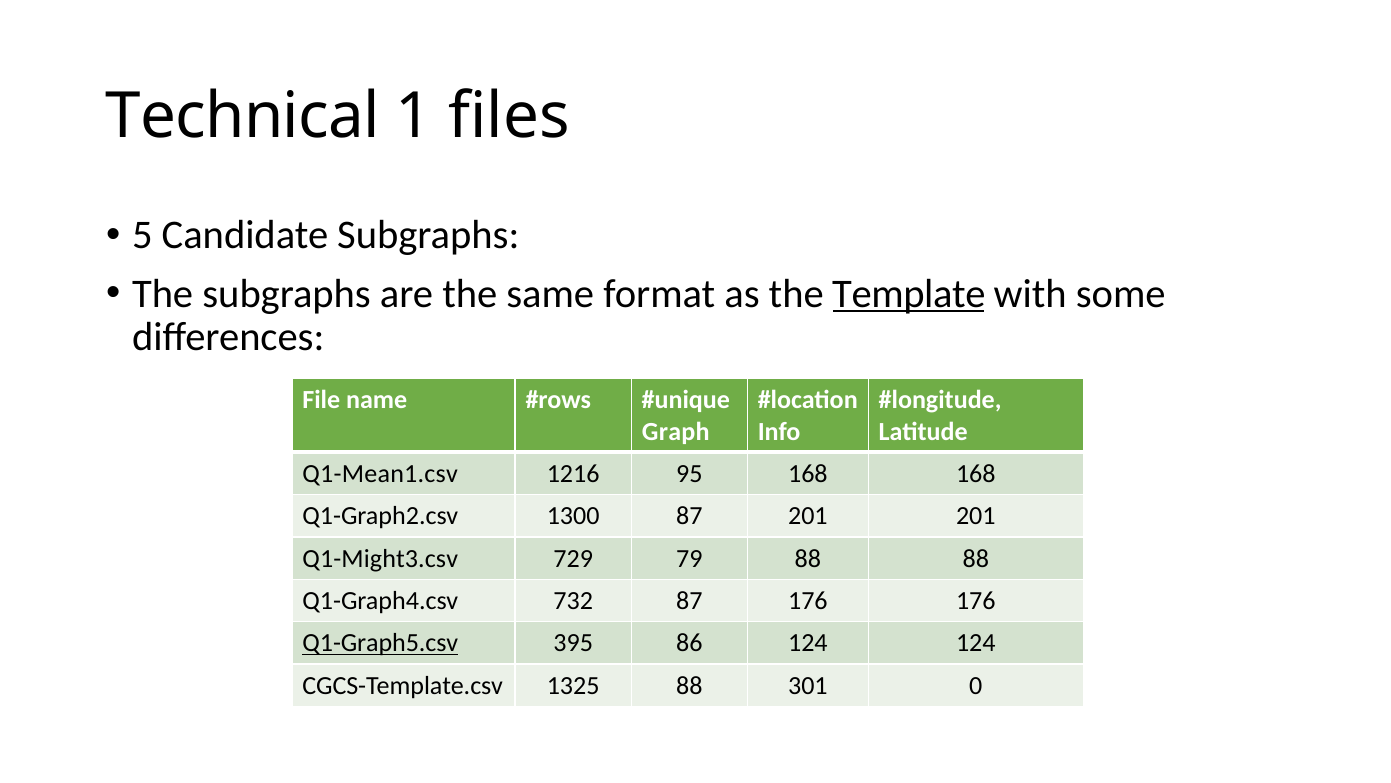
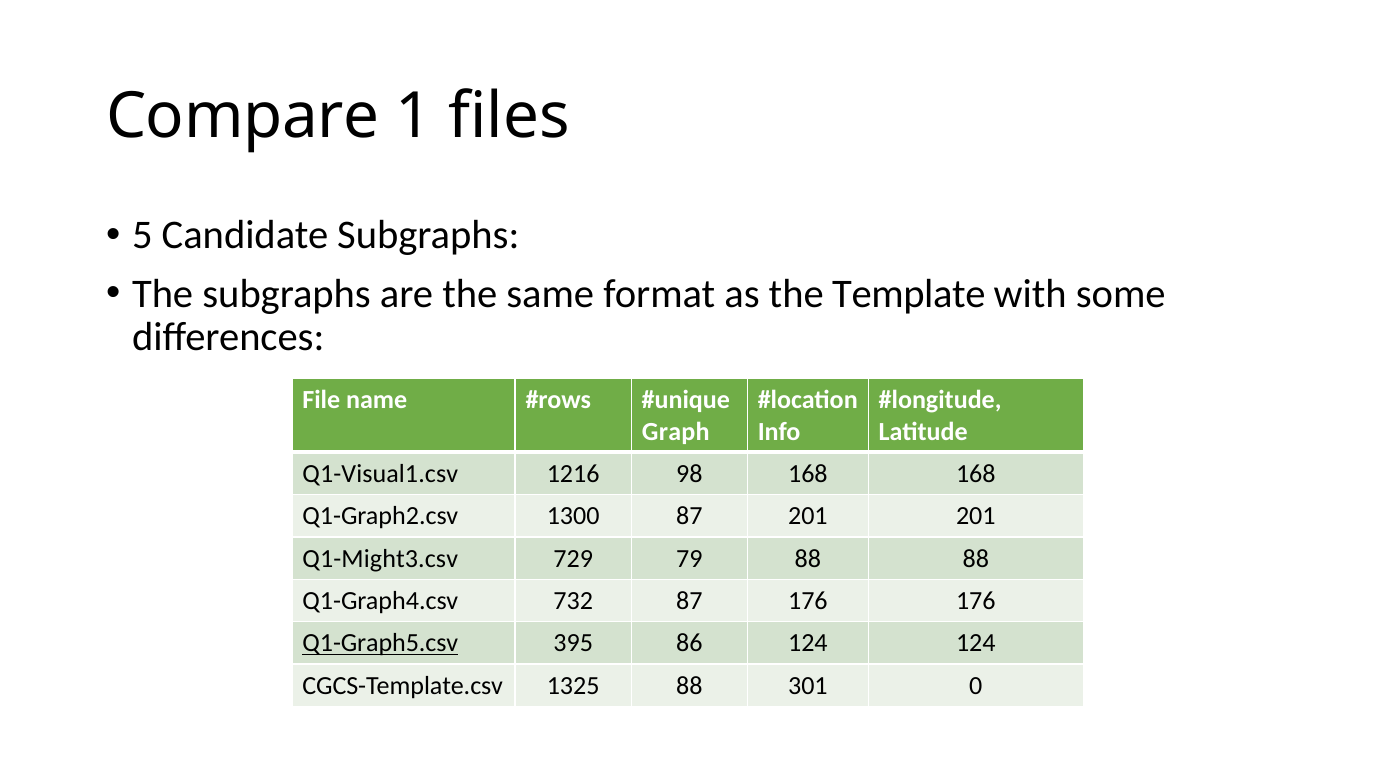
Technical: Technical -> Compare
Template underline: present -> none
Q1-Mean1.csv: Q1-Mean1.csv -> Q1-Visual1.csv
95: 95 -> 98
